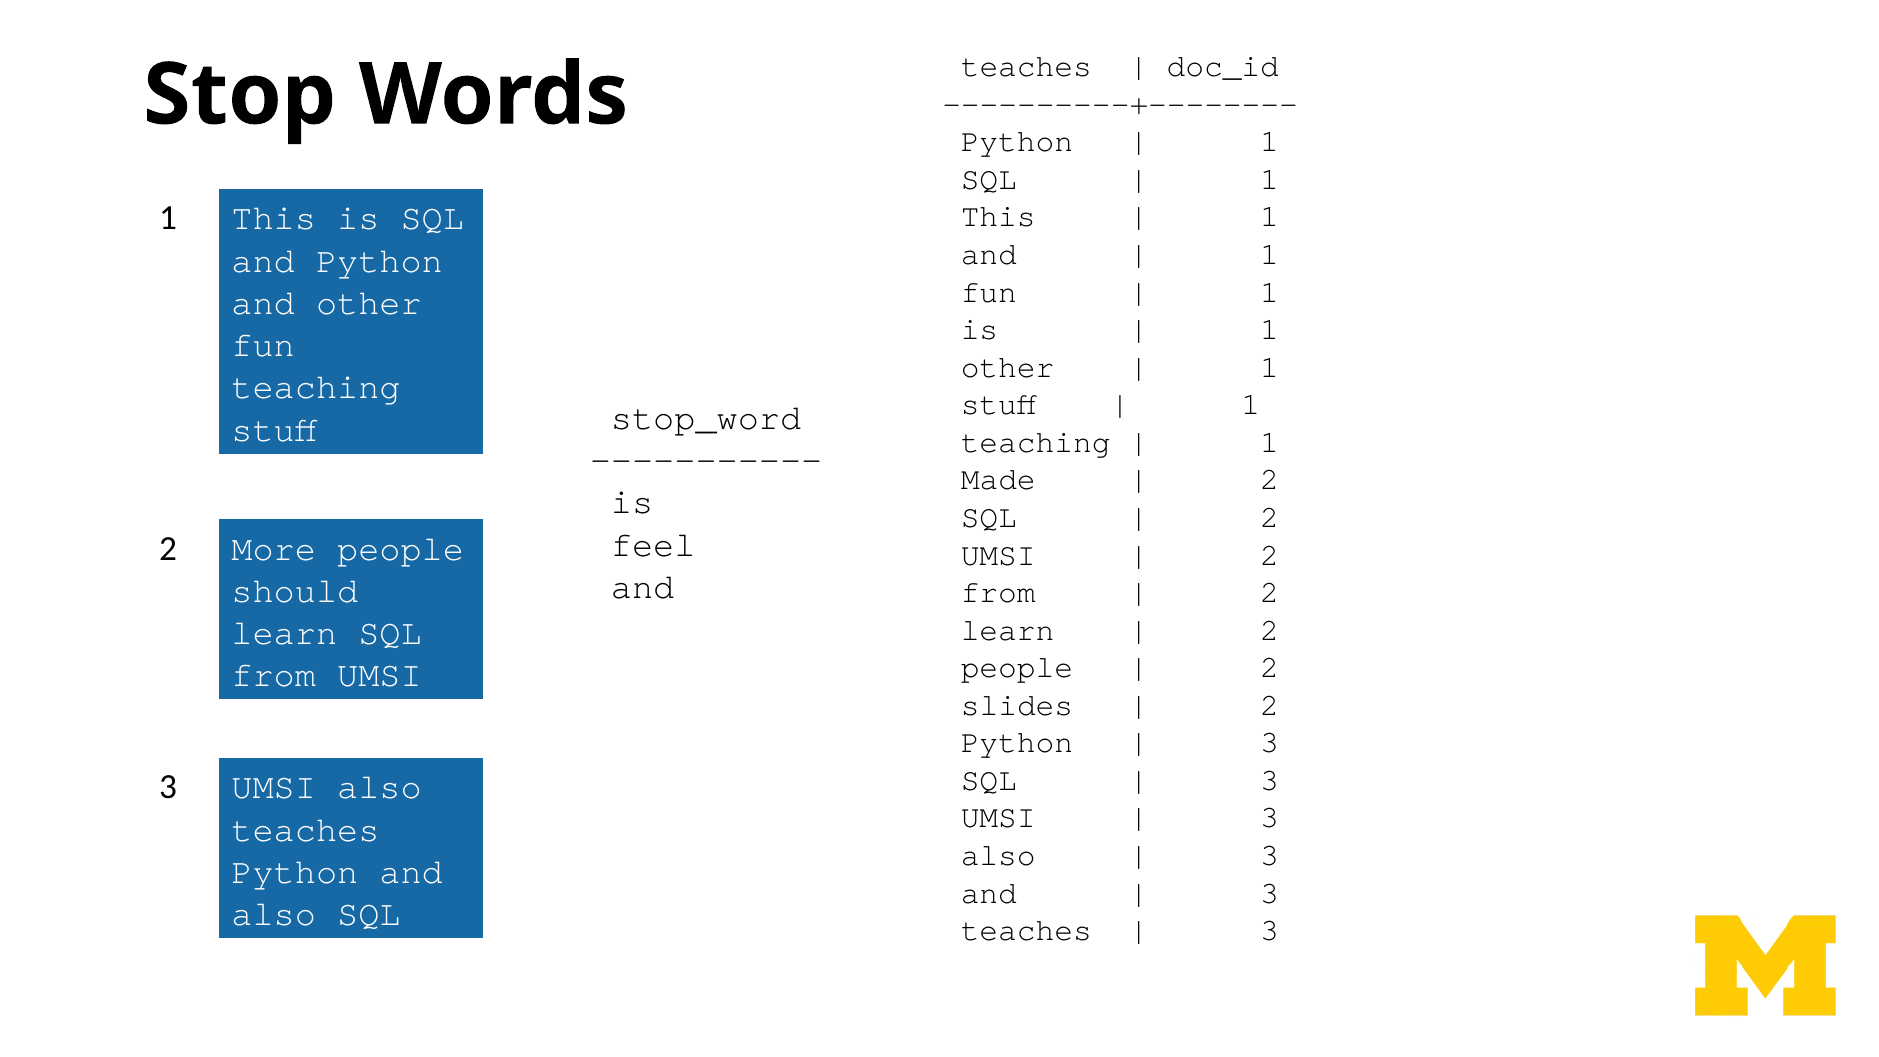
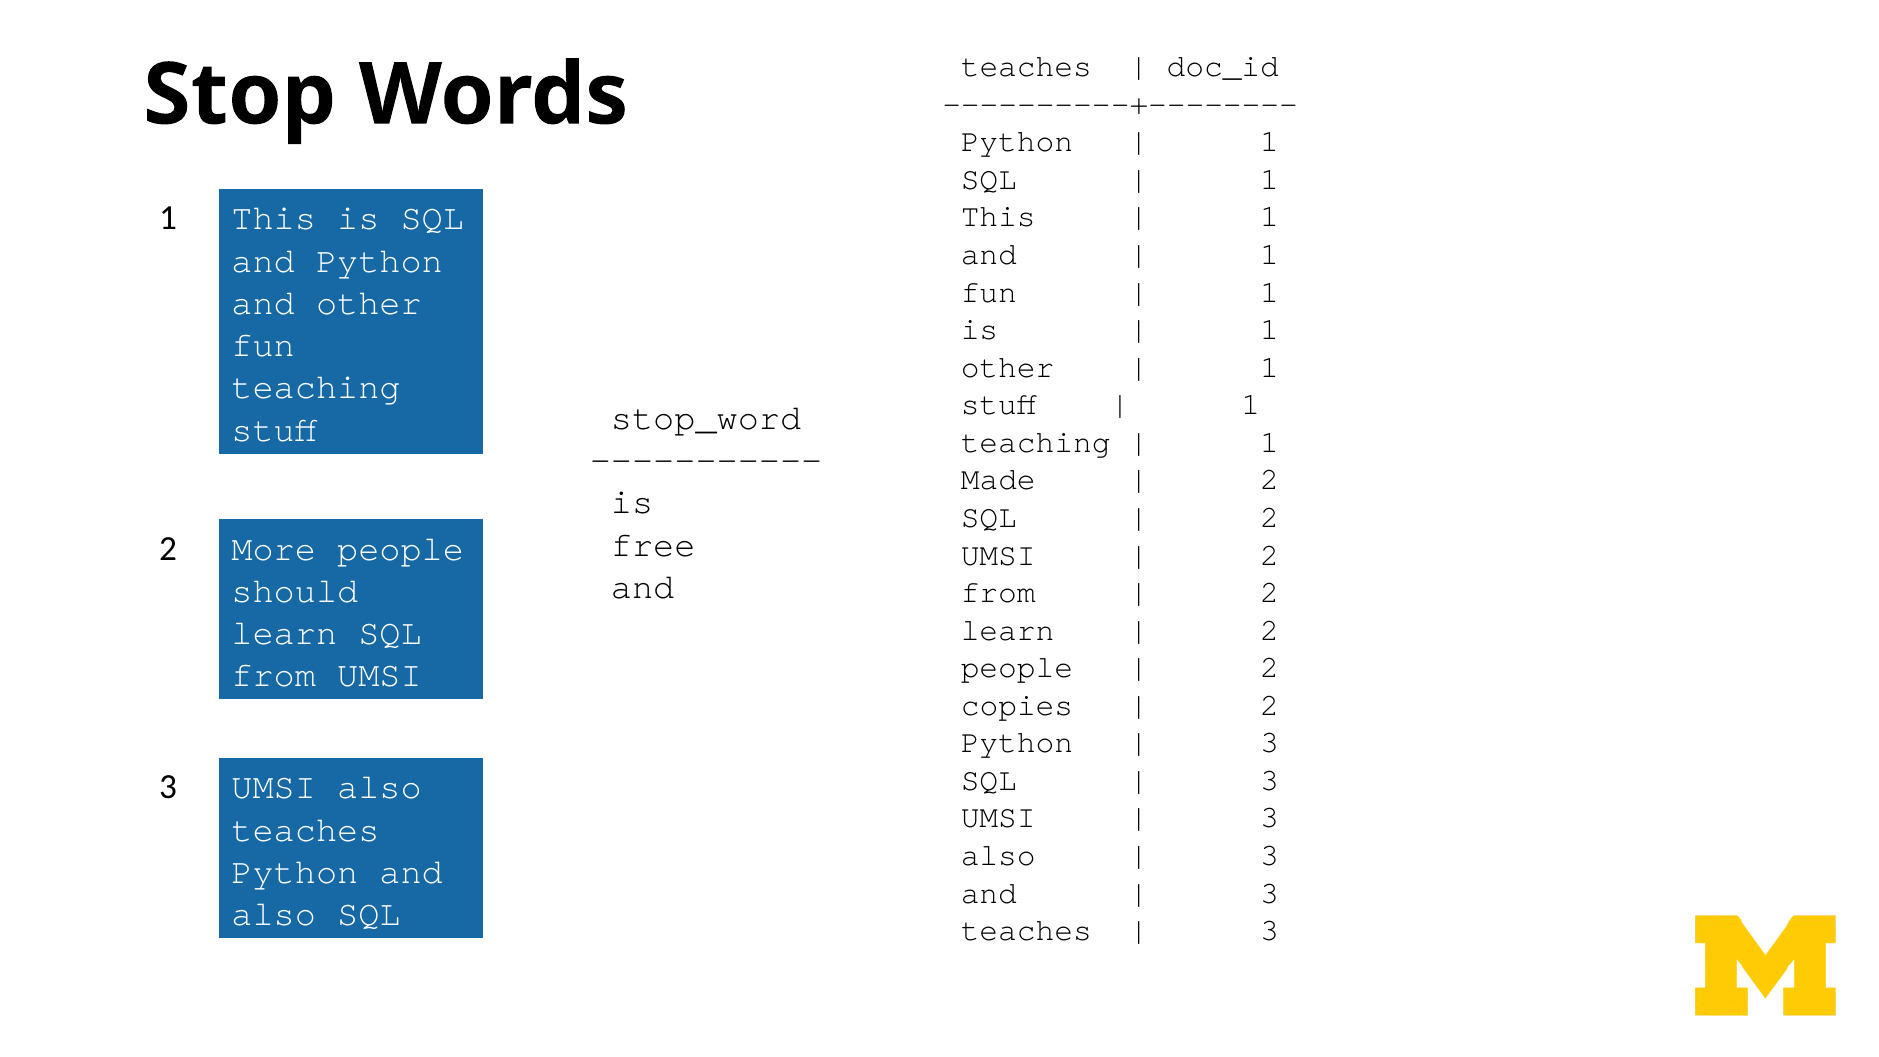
feel: feel -> free
slides: slides -> copies
